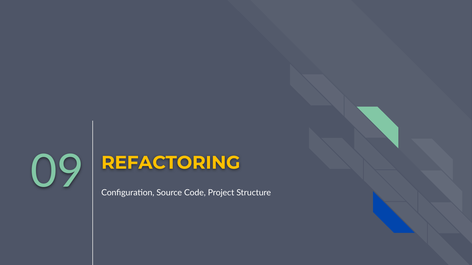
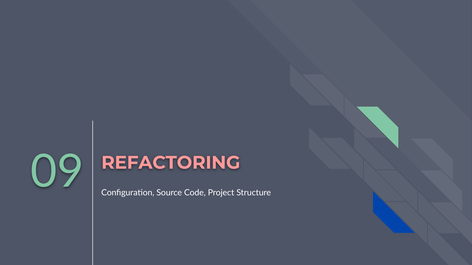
REFACTORING colour: yellow -> pink
